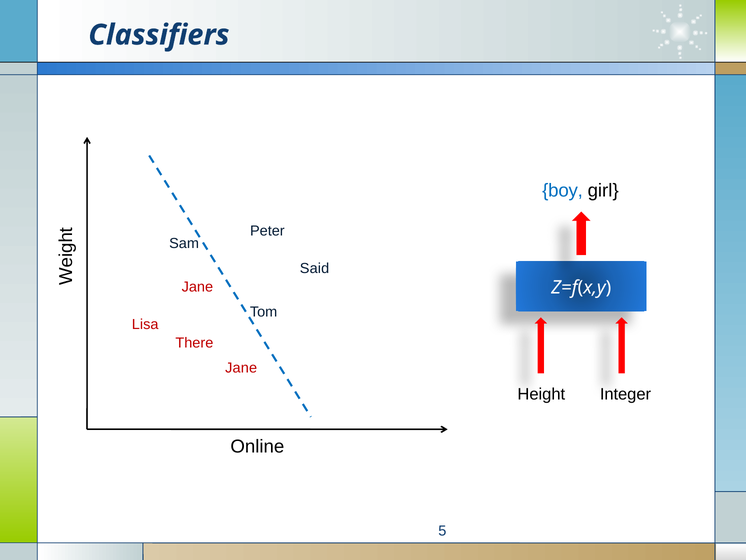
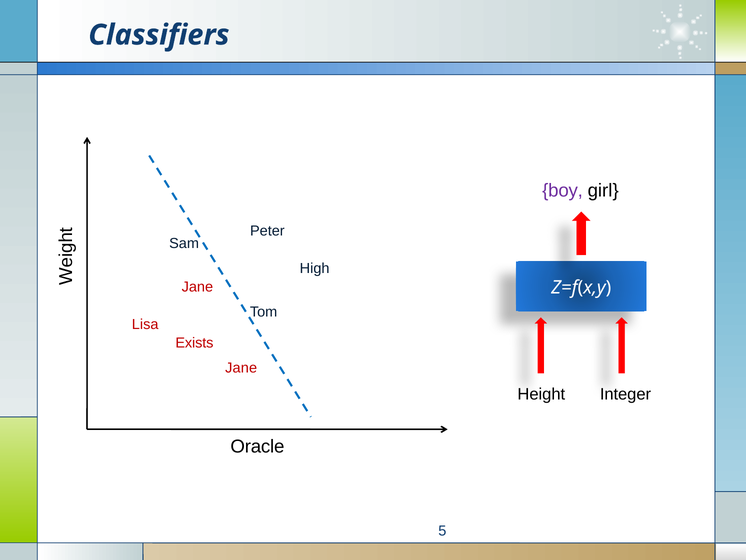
boy colour: blue -> purple
Said: Said -> High
There: There -> Exists
Online: Online -> Oracle
